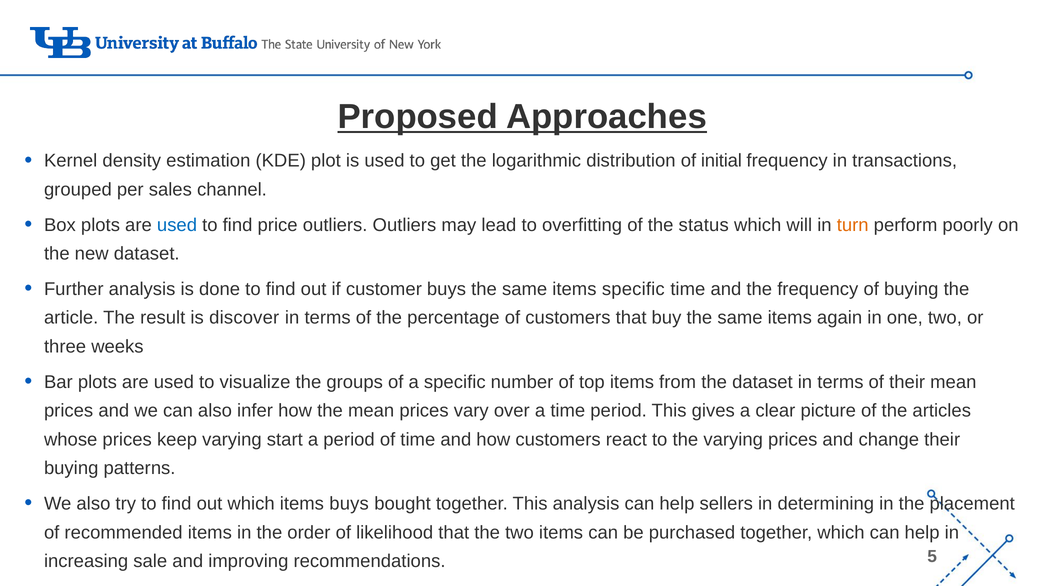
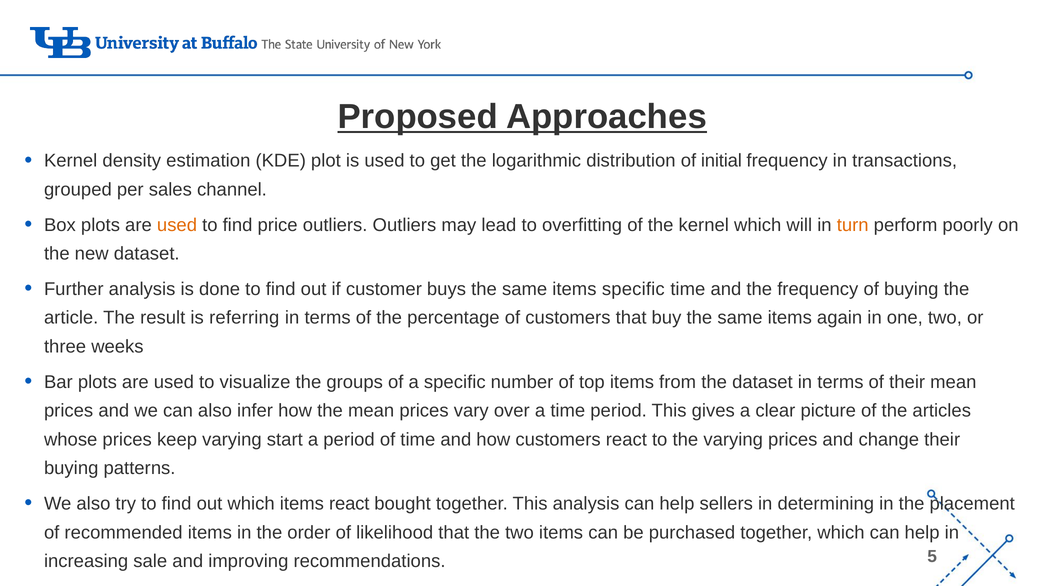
used at (177, 225) colour: blue -> orange
the status: status -> kernel
discover: discover -> referring
items buys: buys -> react
